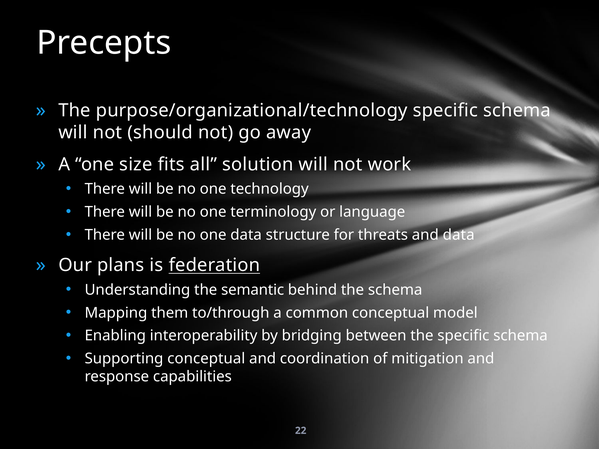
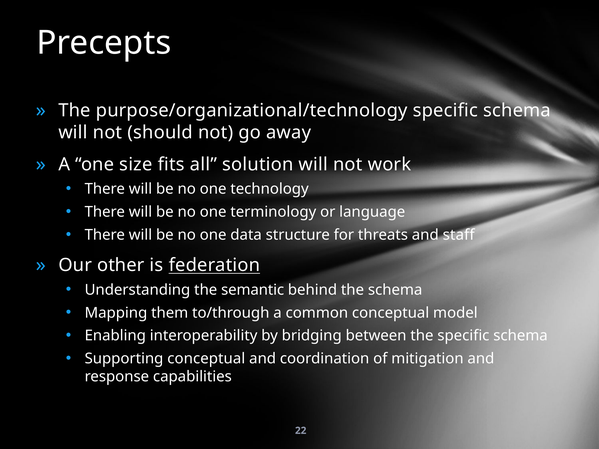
and data: data -> staff
plans: plans -> other
